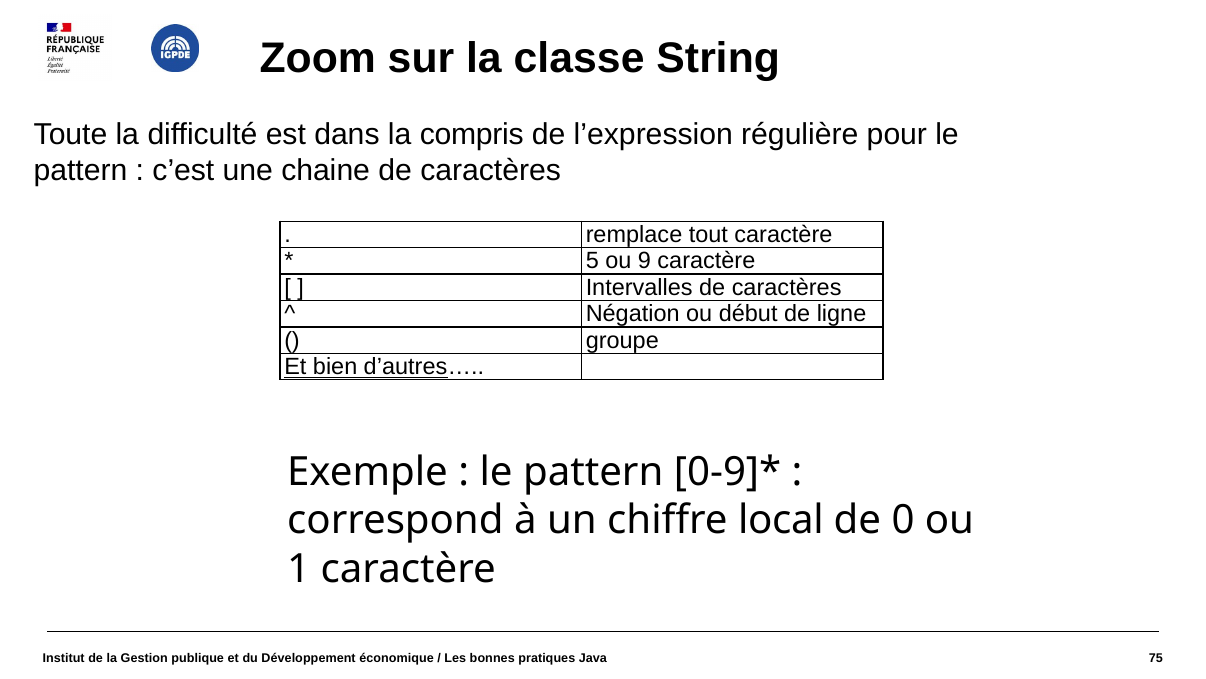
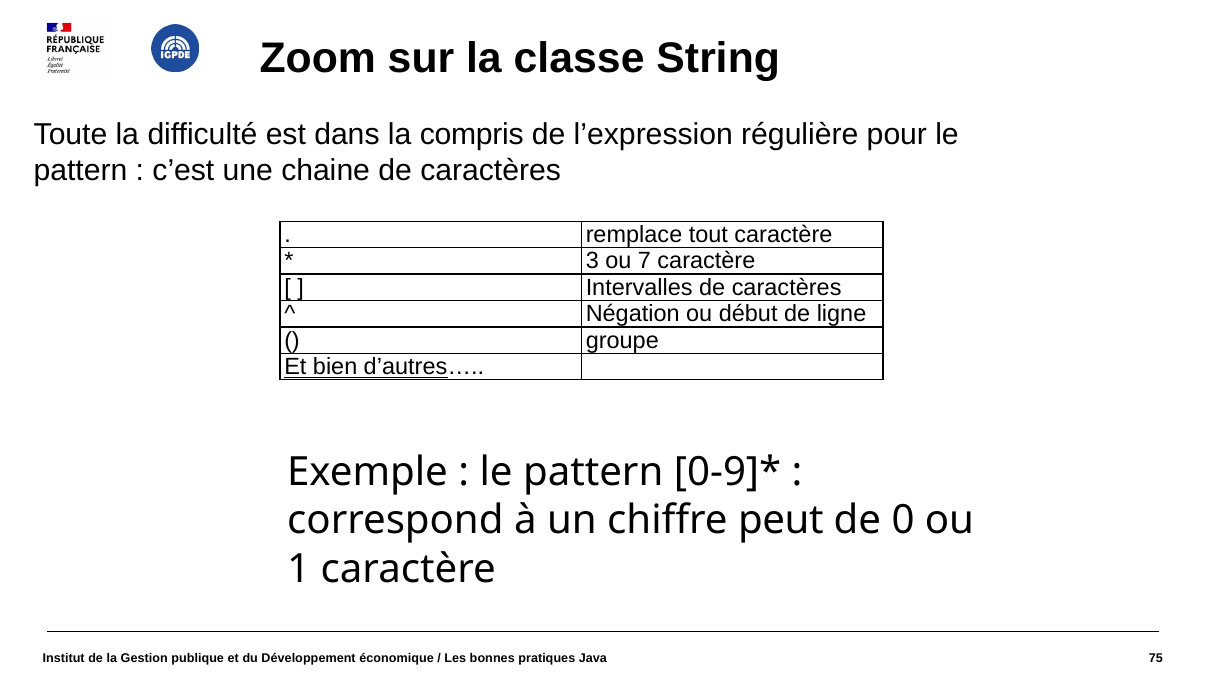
5: 5 -> 3
9: 9 -> 7
local: local -> peut
